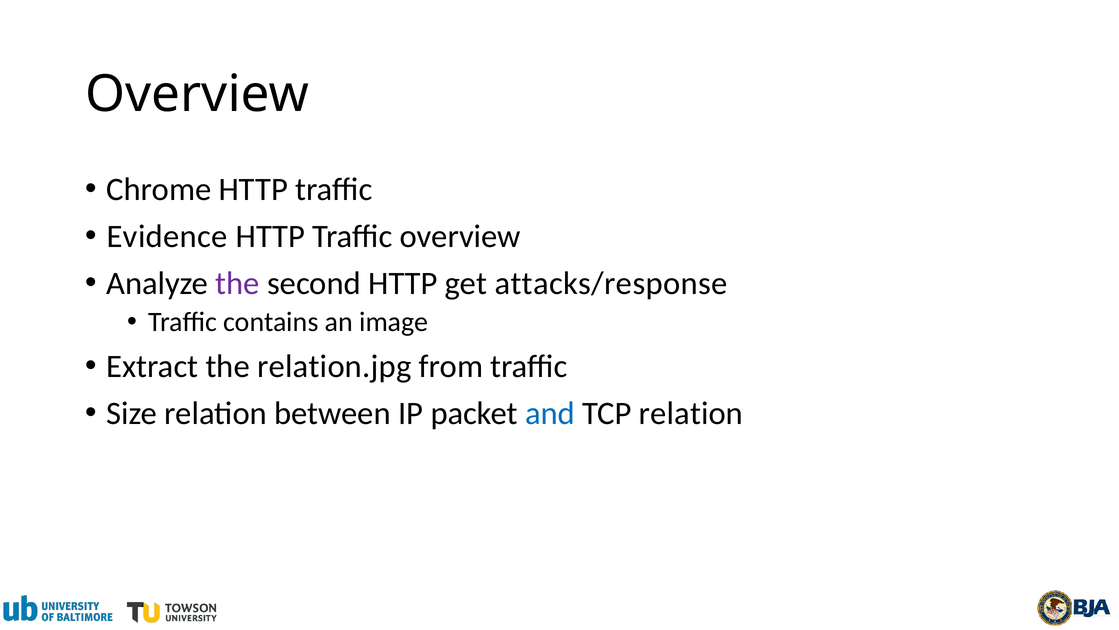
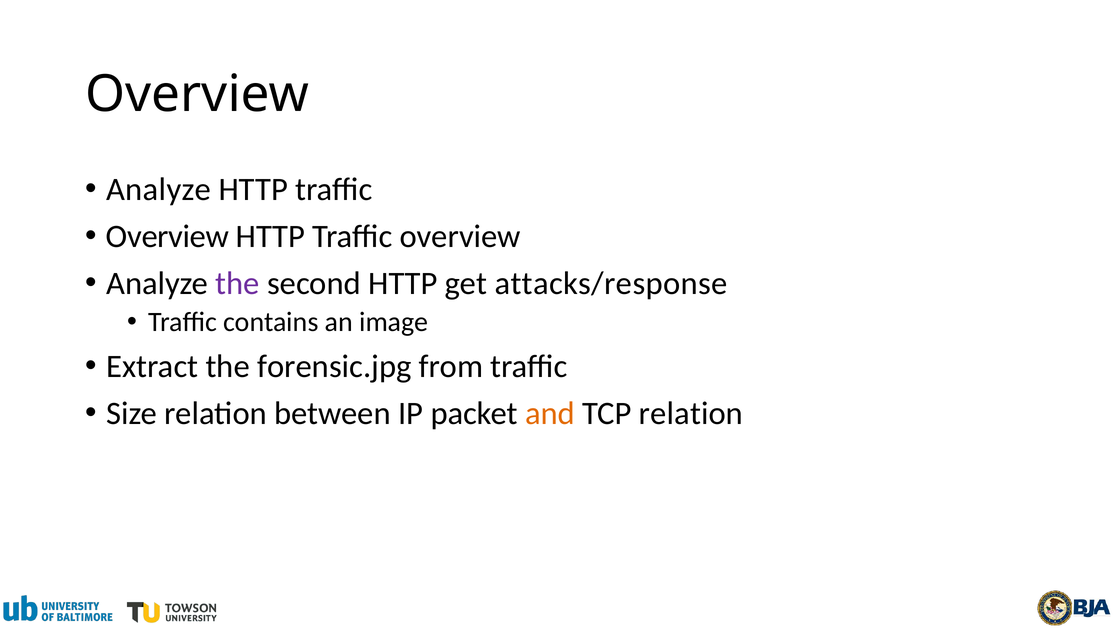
Chrome at (159, 189): Chrome -> Analyze
Evidence at (167, 236): Evidence -> Overview
relation.jpg: relation.jpg -> forensic.jpg
and colour: blue -> orange
